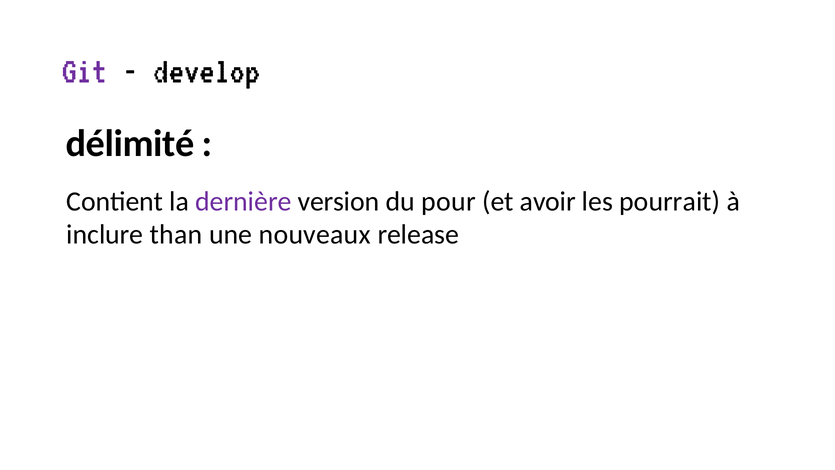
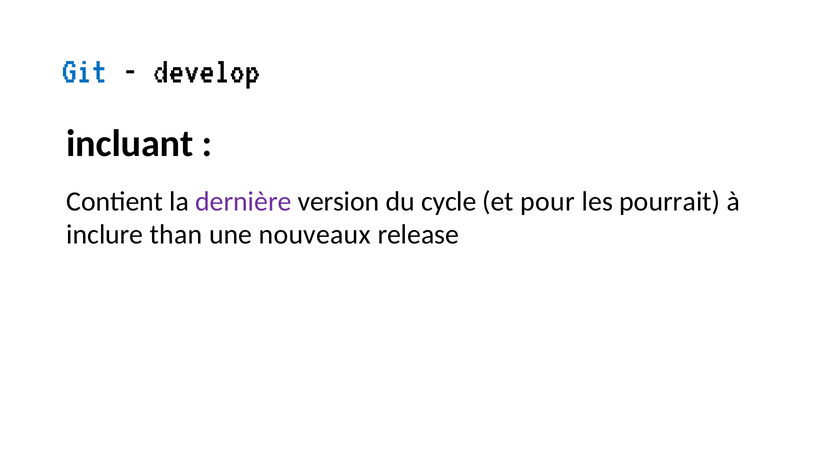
Git colour: purple -> blue
délimité: délimité -> incluant
pour: pour -> cycle
avoir: avoir -> pour
